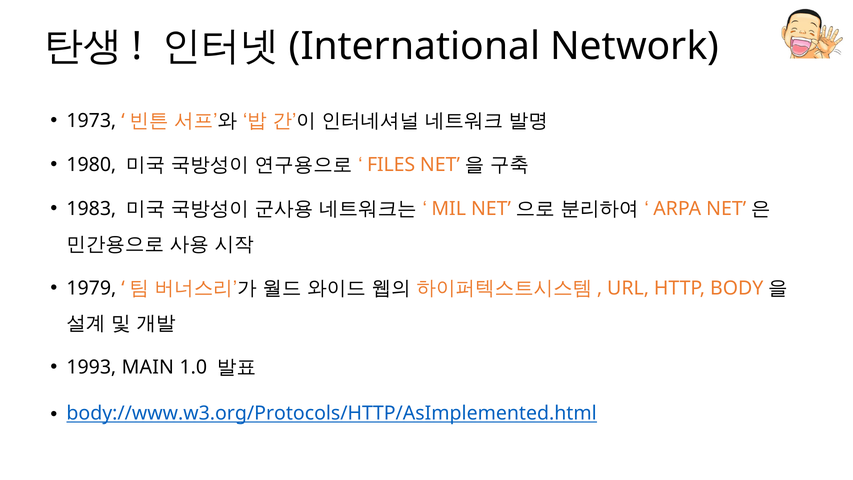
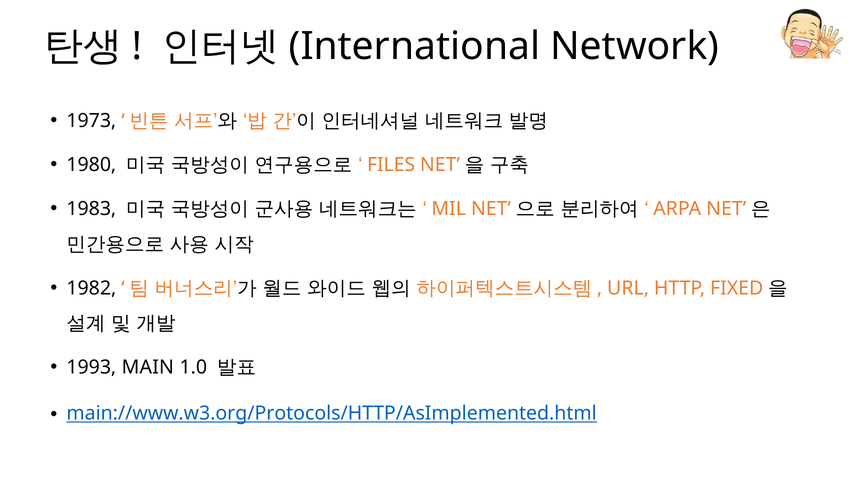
1979: 1979 -> 1982
BODY: BODY -> FIXED
body://www.w3.org/Protocols/HTTP/AsImplemented.html: body://www.w3.org/Protocols/HTTP/AsImplemented.html -> main://www.w3.org/Protocols/HTTP/AsImplemented.html
